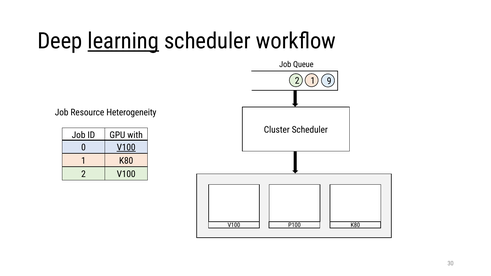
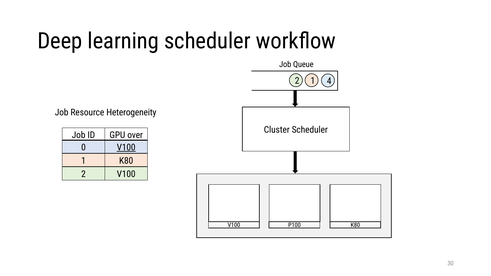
learning underline: present -> none
9: 9 -> 4
with: with -> over
